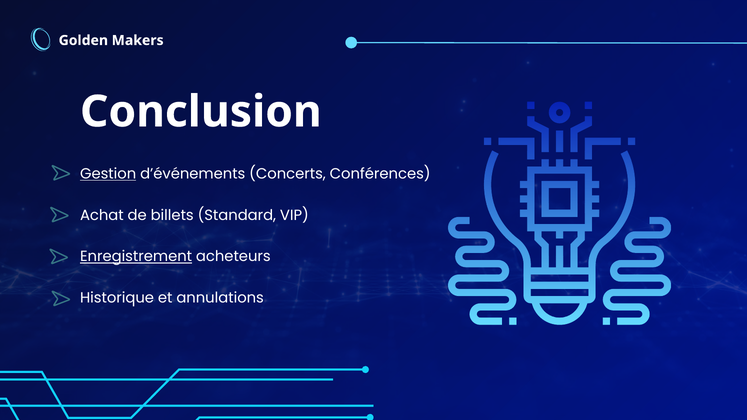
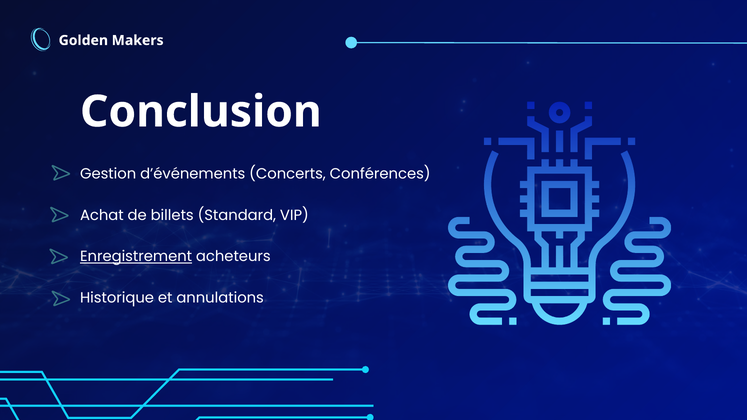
Gestion underline: present -> none
